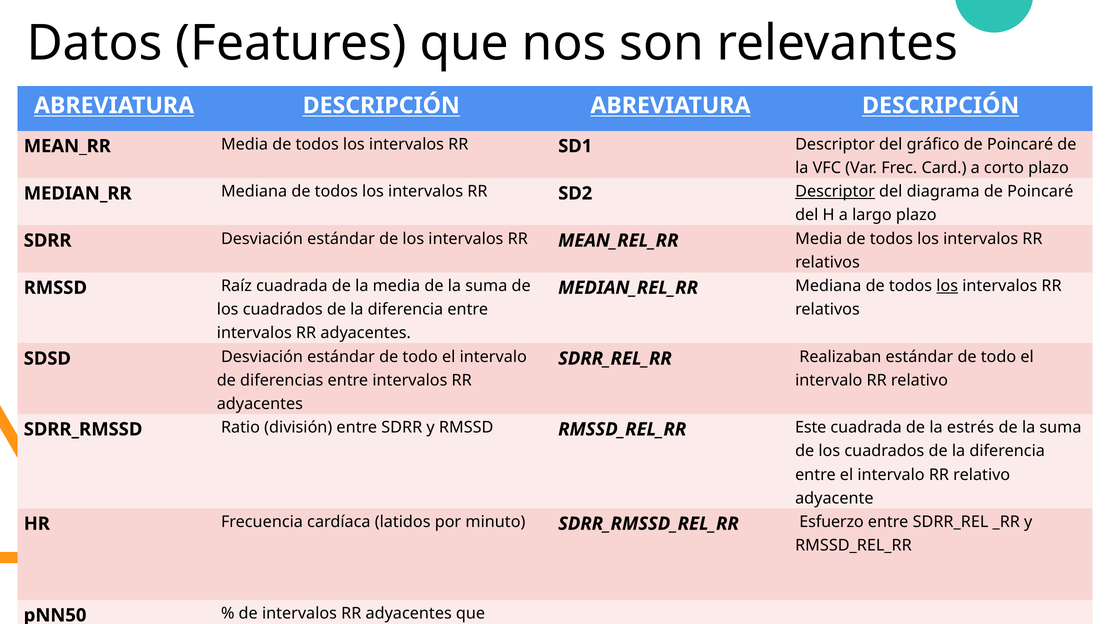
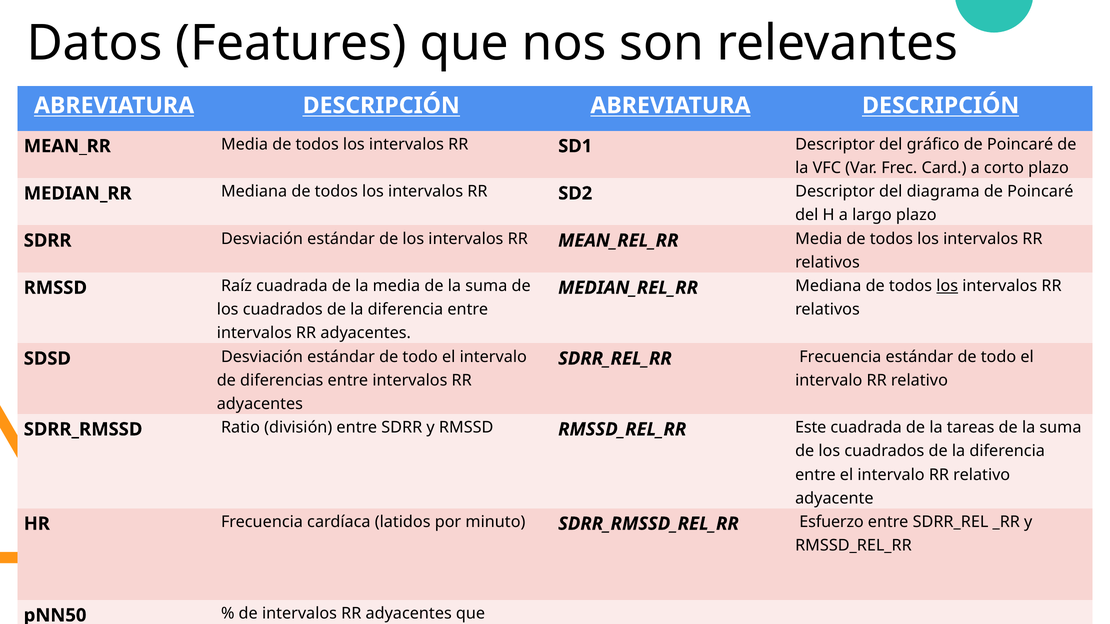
Descriptor at (835, 192) underline: present -> none
Realizaban at (840, 357): Realizaban -> Frecuencia
estrés: estrés -> tareas
